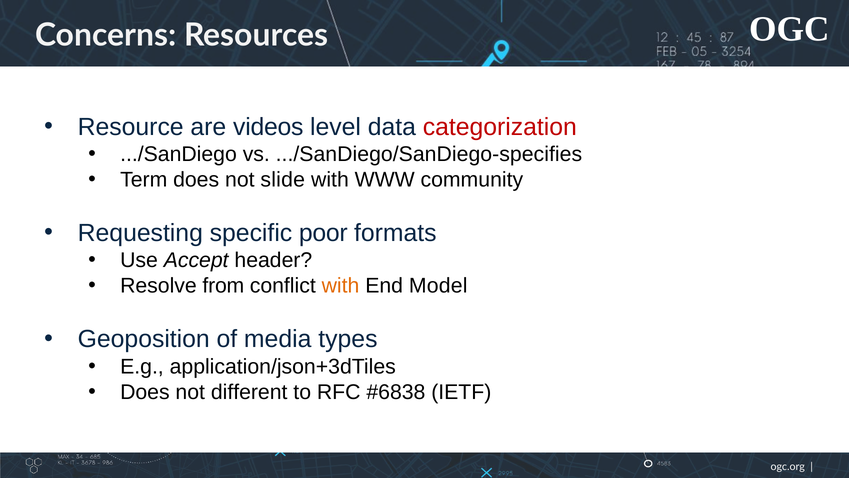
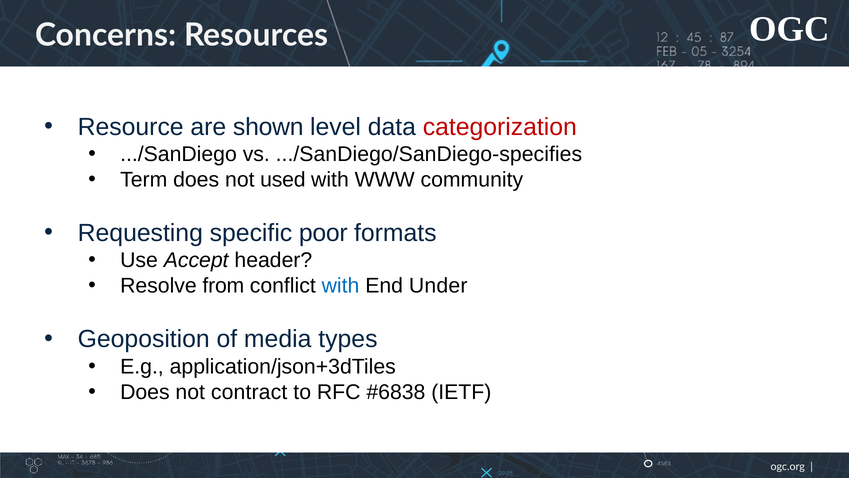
videos: videos -> shown
slide: slide -> used
with at (340, 286) colour: orange -> blue
Model: Model -> Under
different: different -> contract
